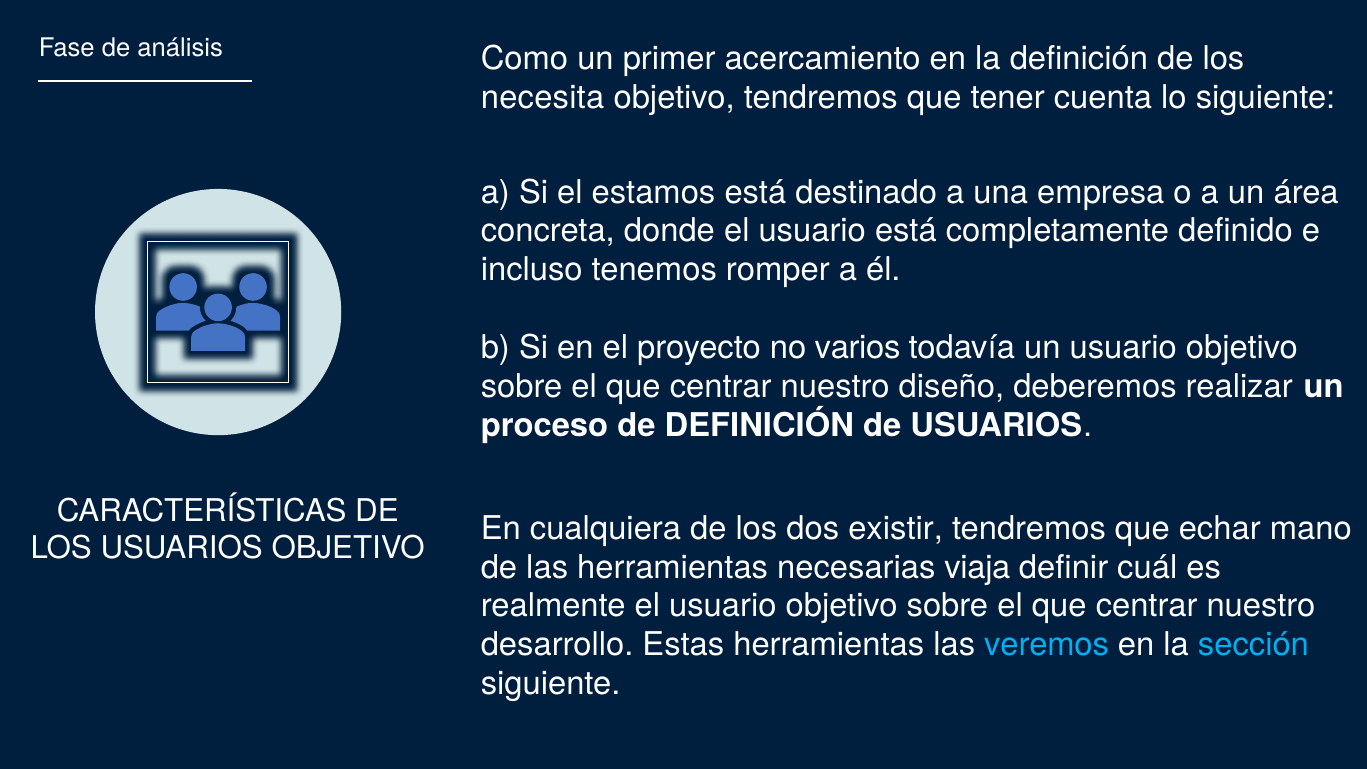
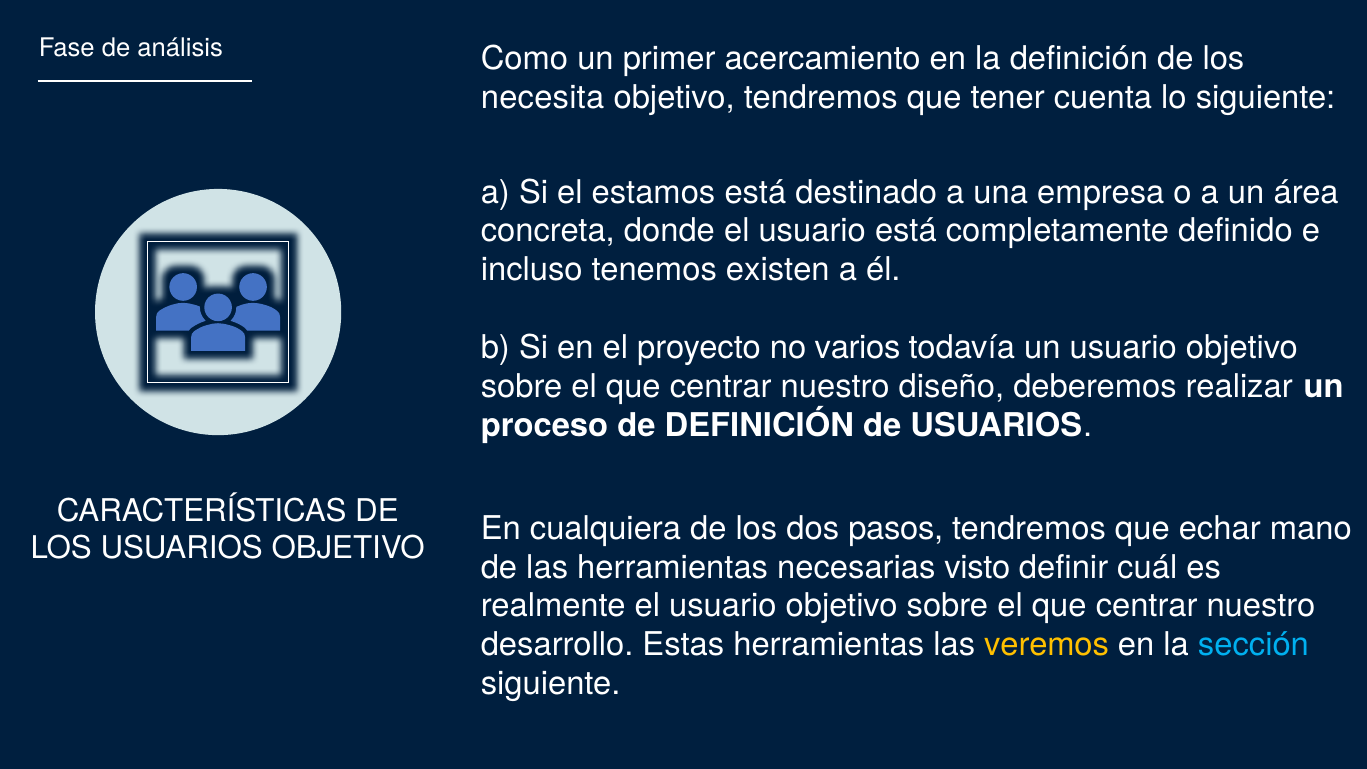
romper: romper -> existen
existir: existir -> pasos
viaja: viaja -> visto
veremos colour: light blue -> yellow
